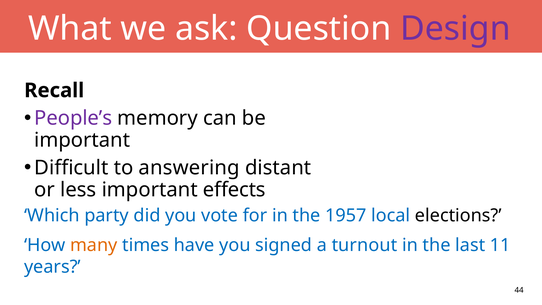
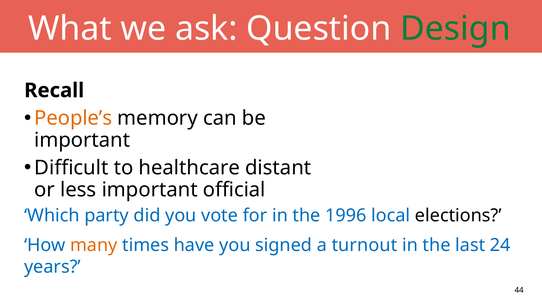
Design colour: purple -> green
People’s colour: purple -> orange
answering: answering -> healthcare
effects: effects -> official
1957: 1957 -> 1996
11: 11 -> 24
